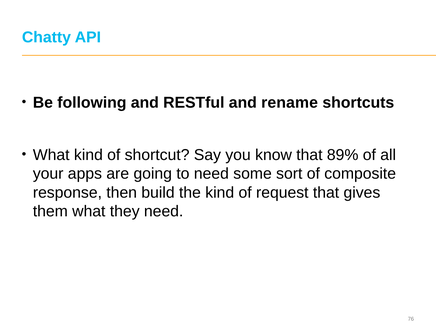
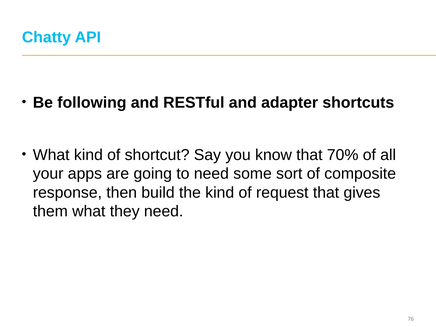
rename: rename -> adapter
89%: 89% -> 70%
